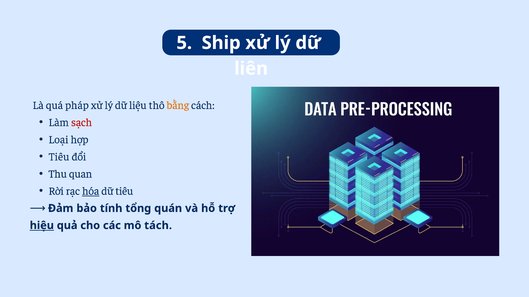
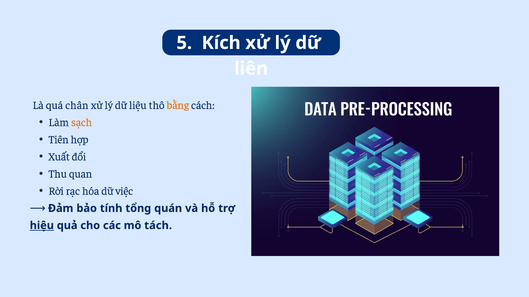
Ship: Ship -> Kích
pháp: pháp -> chân
sạch colour: red -> orange
Loại: Loại -> Tiên
Tiêu at (59, 157): Tiêu -> Xuất
hóa underline: present -> none
dữ tiêu: tiêu -> việc
